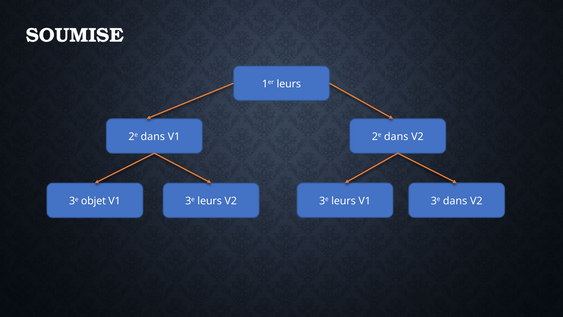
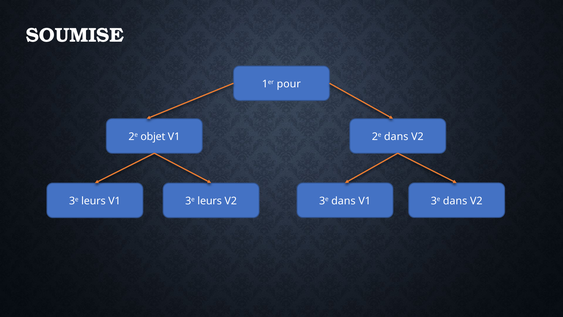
1er leurs: leurs -> pour
dans at (153, 137): dans -> objet
objet at (93, 201): objet -> leurs
V2 3e leurs: leurs -> dans
